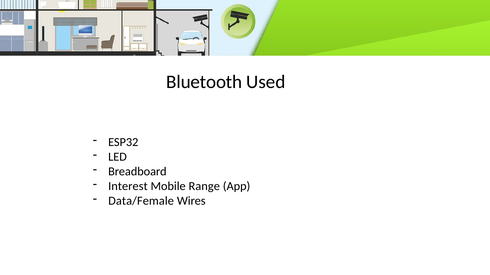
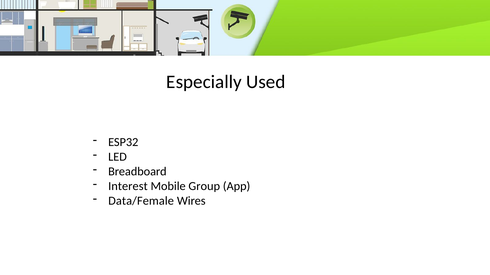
Bluetooth: Bluetooth -> Especially
Range: Range -> Group
